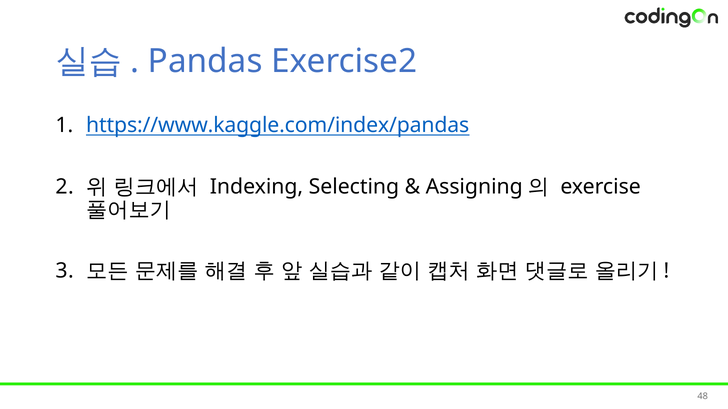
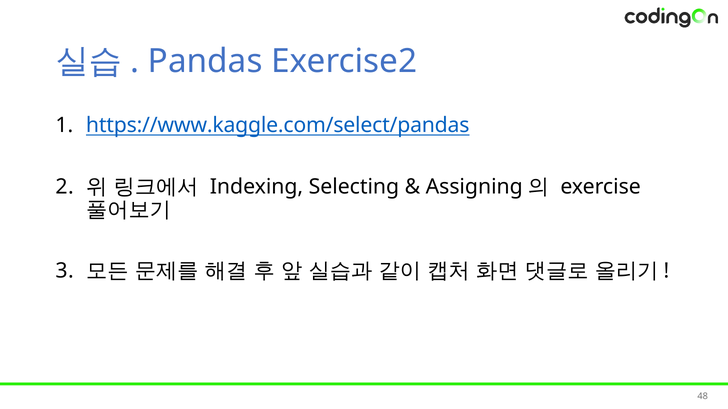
https://www.kaggle.com/index/pandas: https://www.kaggle.com/index/pandas -> https://www.kaggle.com/select/pandas
